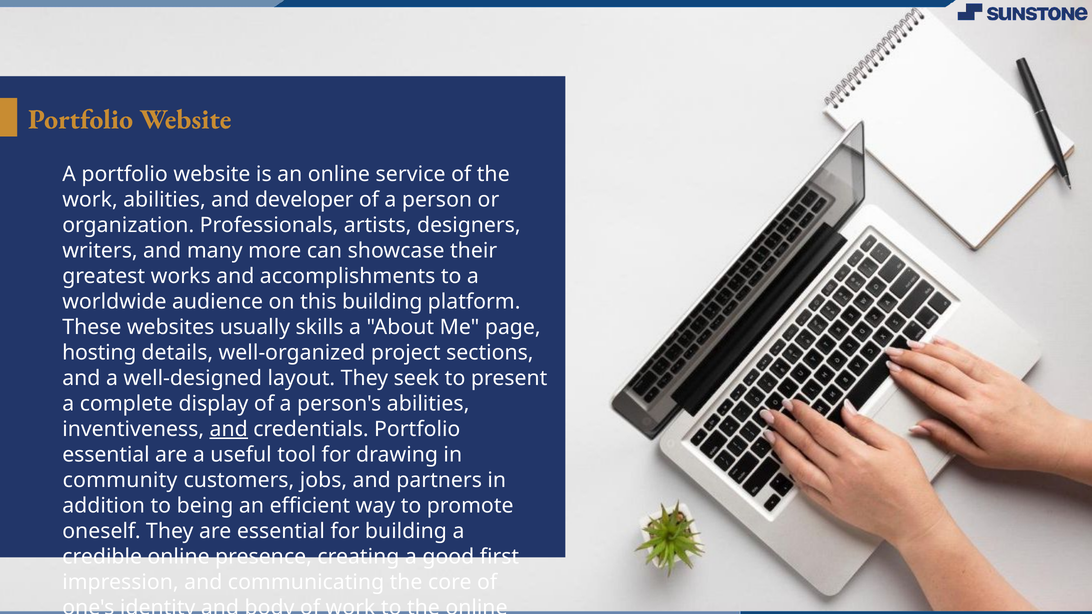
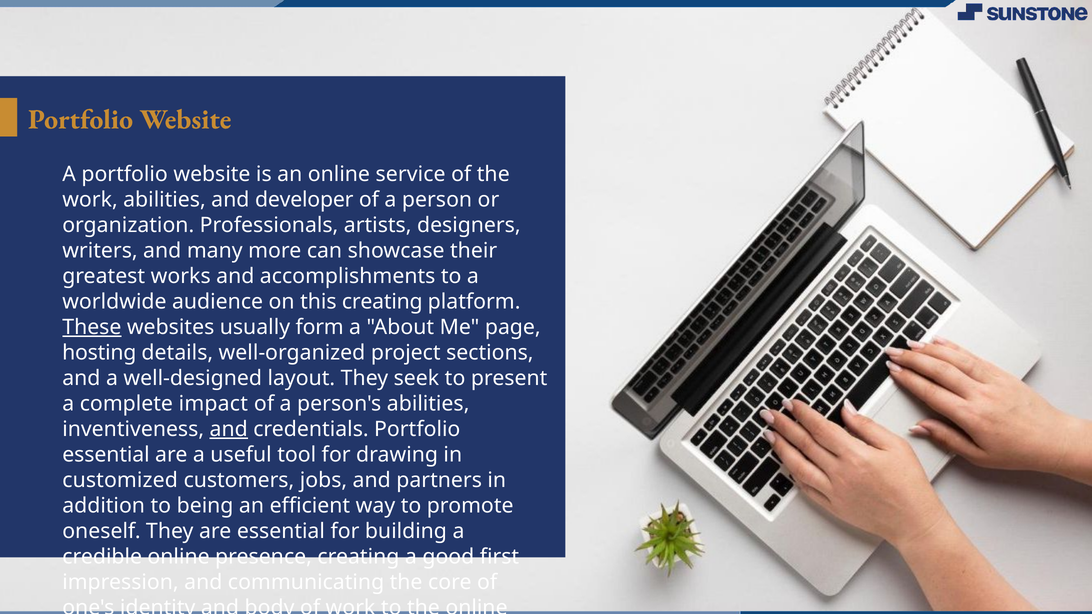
this building: building -> creating
These underline: none -> present
skills: skills -> form
display: display -> impact
community at (120, 480): community -> customized
